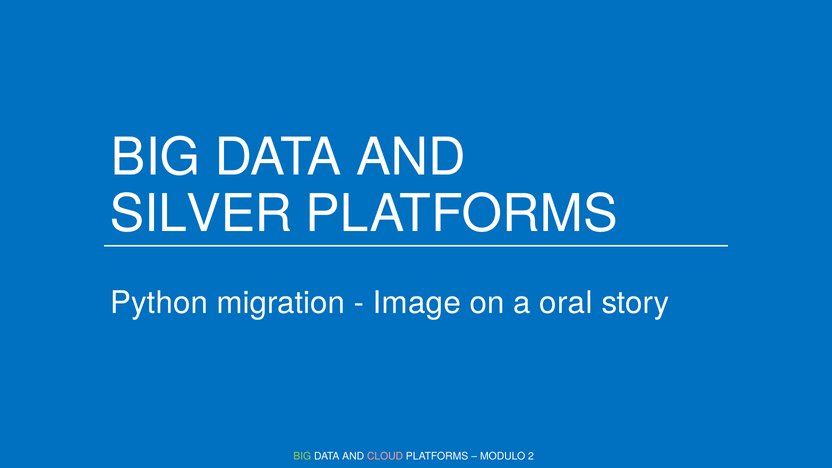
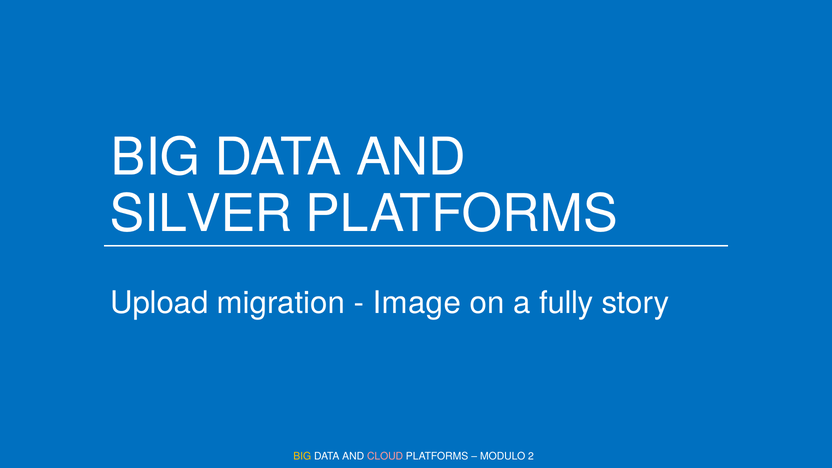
Python: Python -> Upload
oral: oral -> fully
BIG at (302, 456) colour: light green -> yellow
